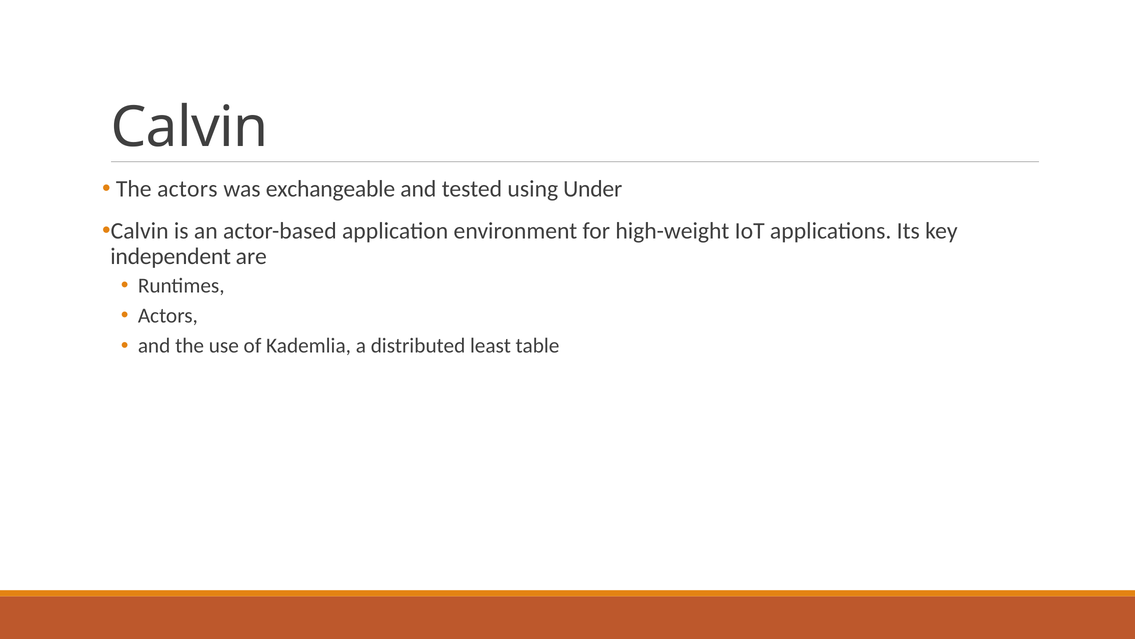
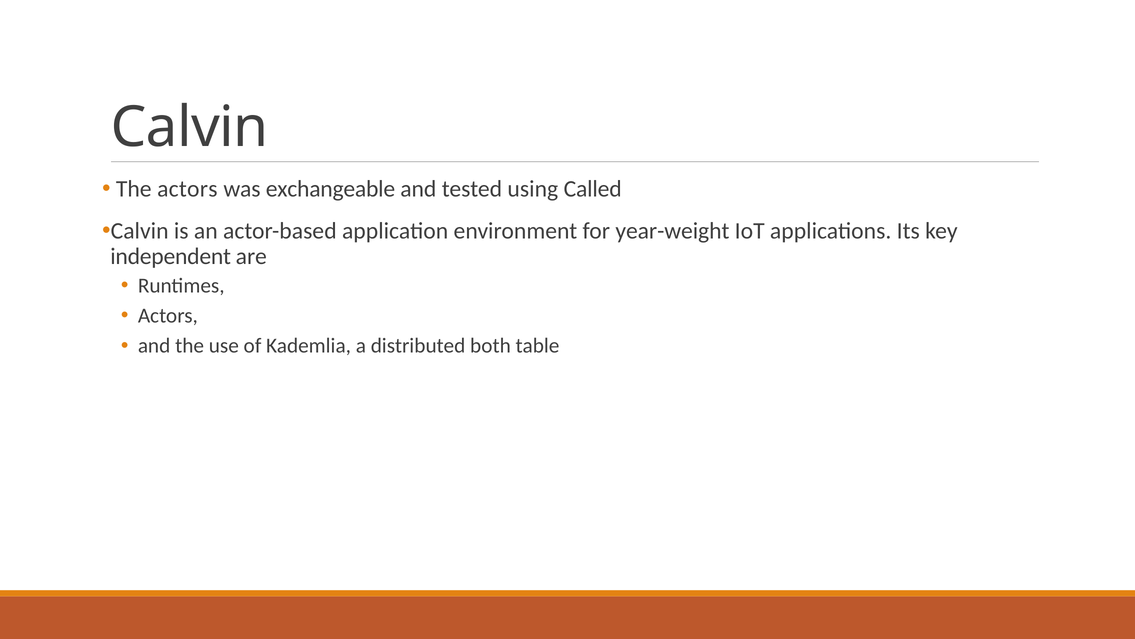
Under: Under -> Called
high-weight: high-weight -> year-weight
least: least -> both
